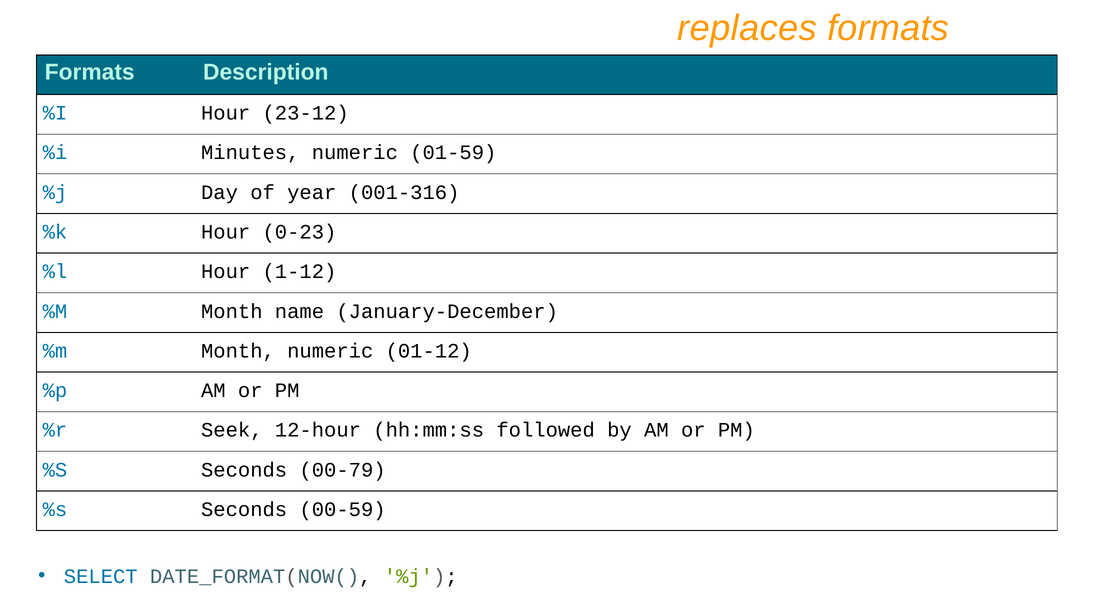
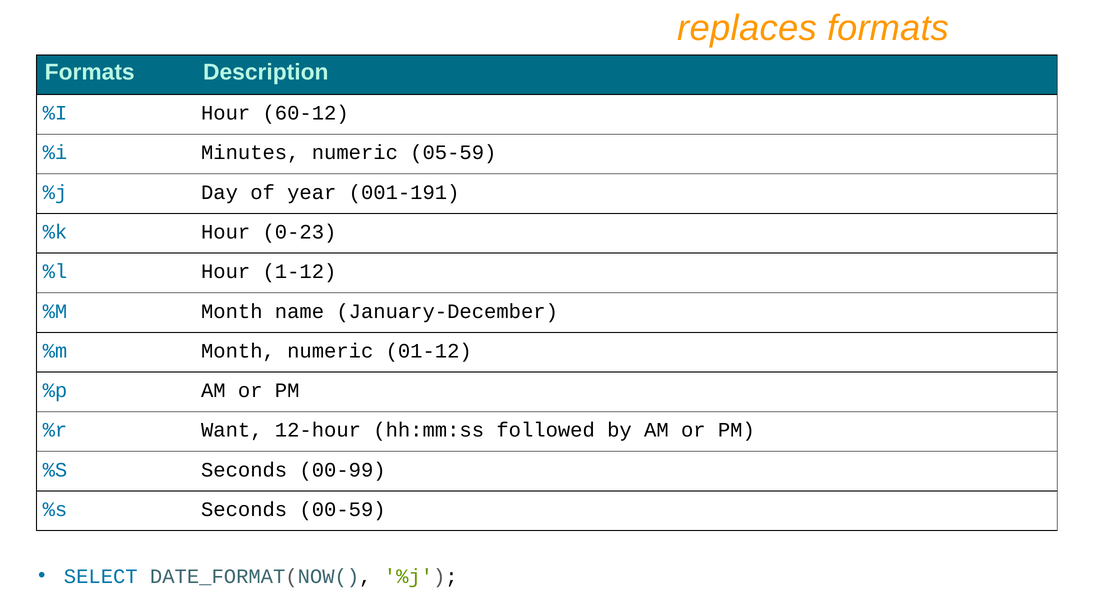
23-12: 23-12 -> 60-12
01-59: 01-59 -> 05-59
001-316: 001-316 -> 001-191
Seek: Seek -> Want
00-79: 00-79 -> 00-99
